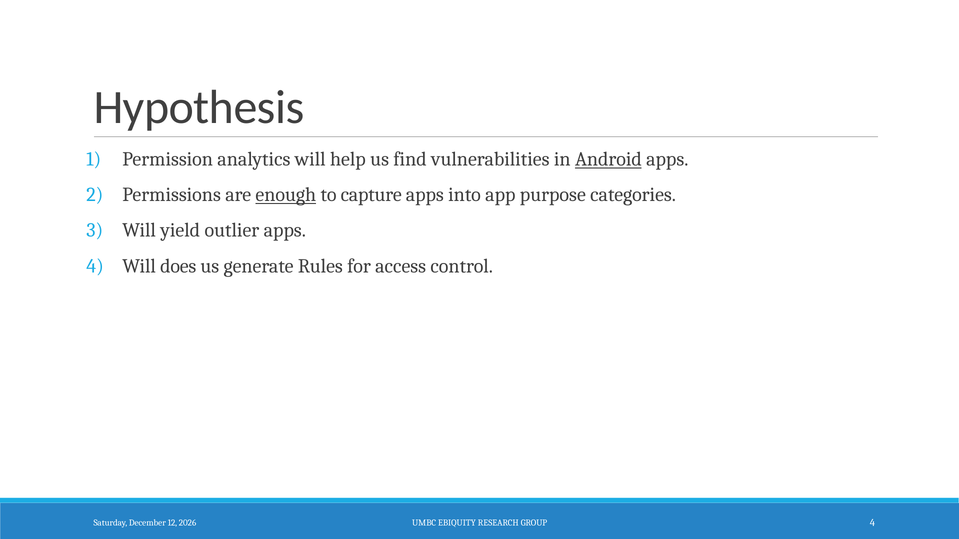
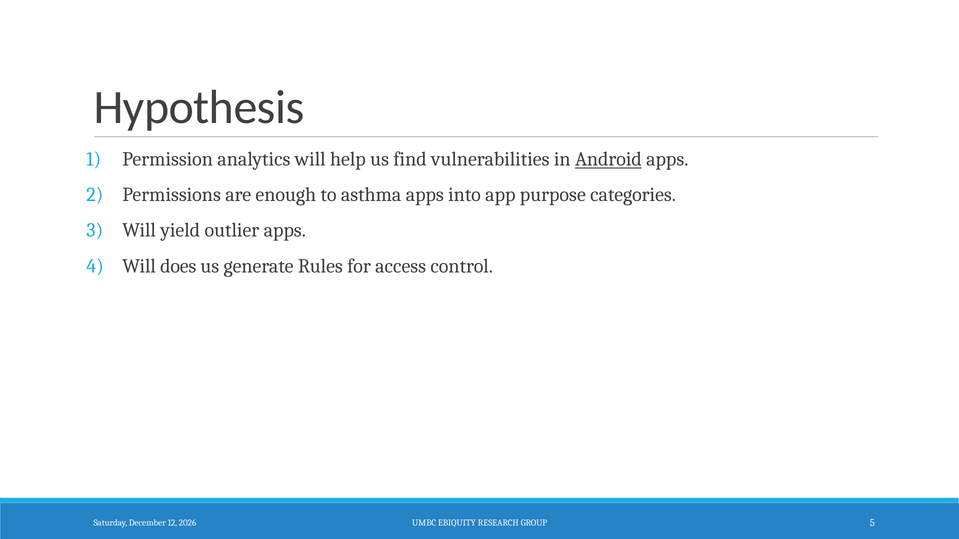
enough underline: present -> none
capture: capture -> asthma
GROUP 4: 4 -> 5
